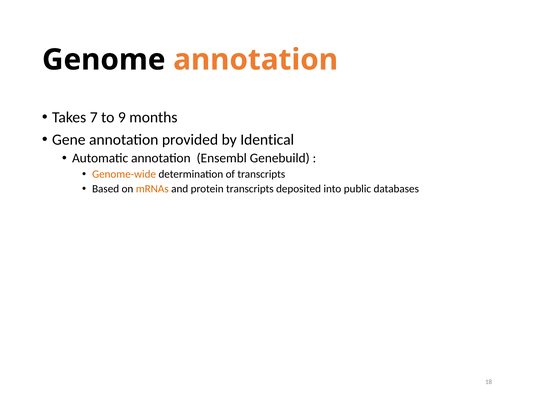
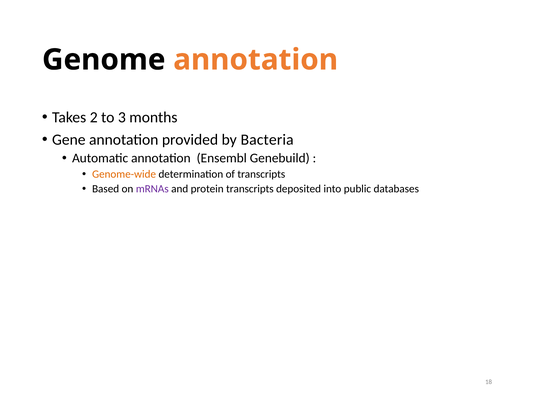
7: 7 -> 2
9: 9 -> 3
Identical: Identical -> Bacteria
mRNAs colour: orange -> purple
